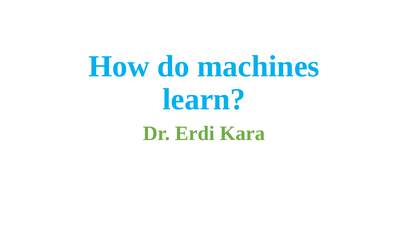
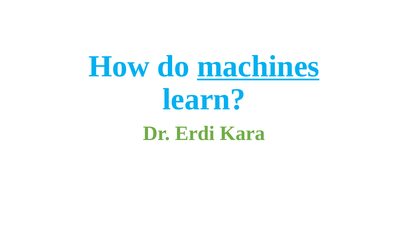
machines underline: none -> present
